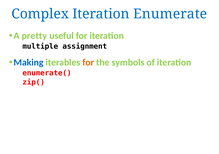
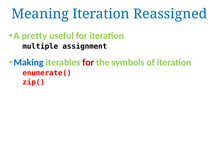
Complex: Complex -> Meaning
Enumerate: Enumerate -> Reassigned
for at (88, 63) colour: orange -> red
